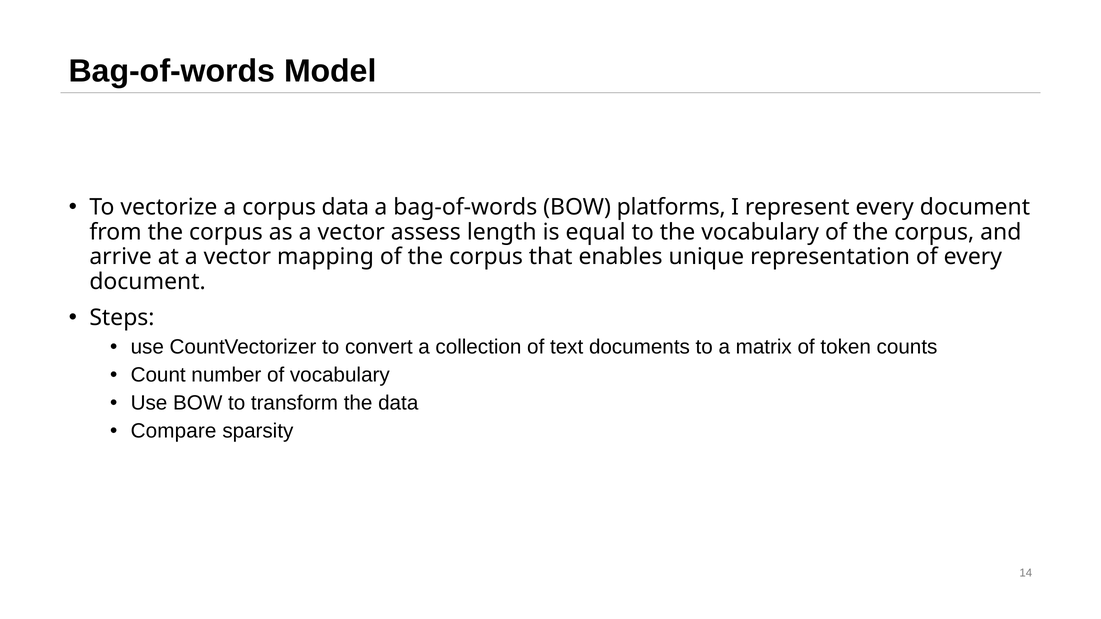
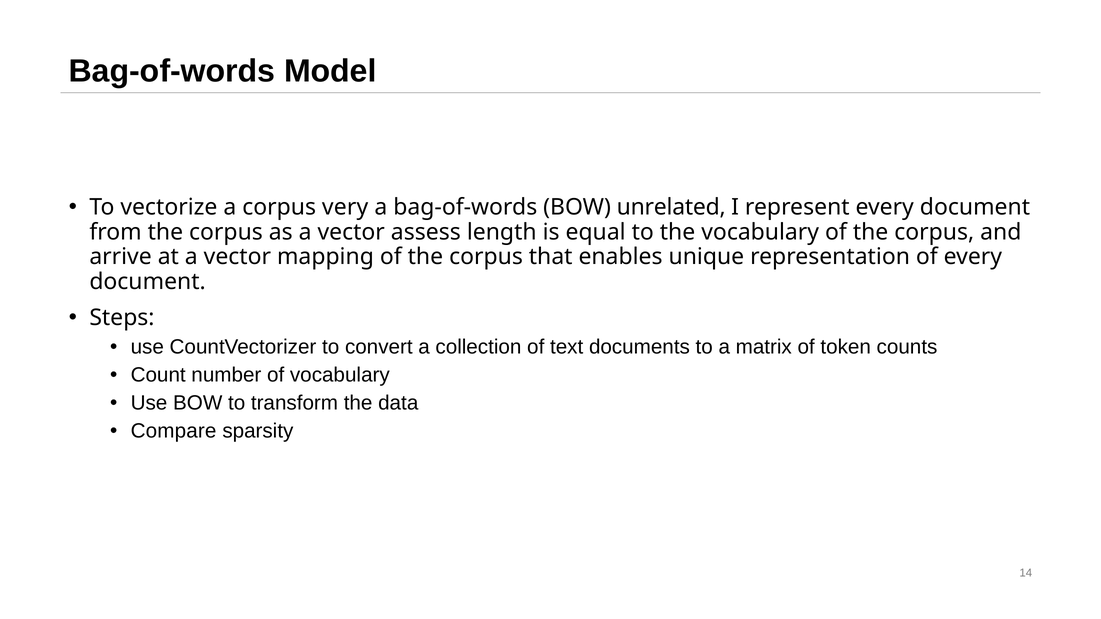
corpus data: data -> very
platforms: platforms -> unrelated
